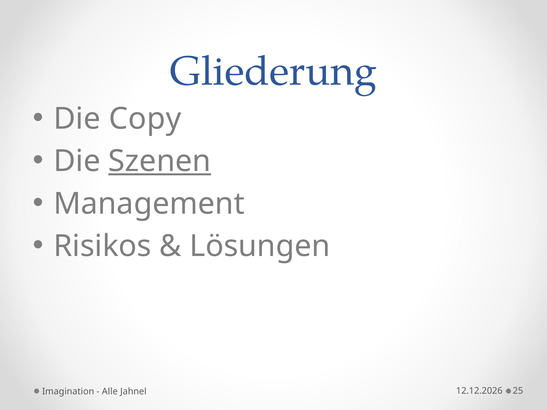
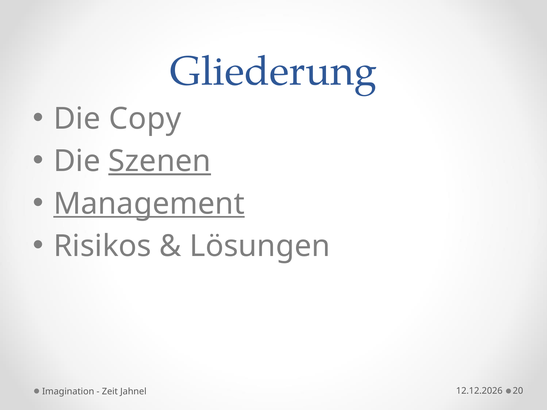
Management underline: none -> present
Alle: Alle -> Zeit
25: 25 -> 20
